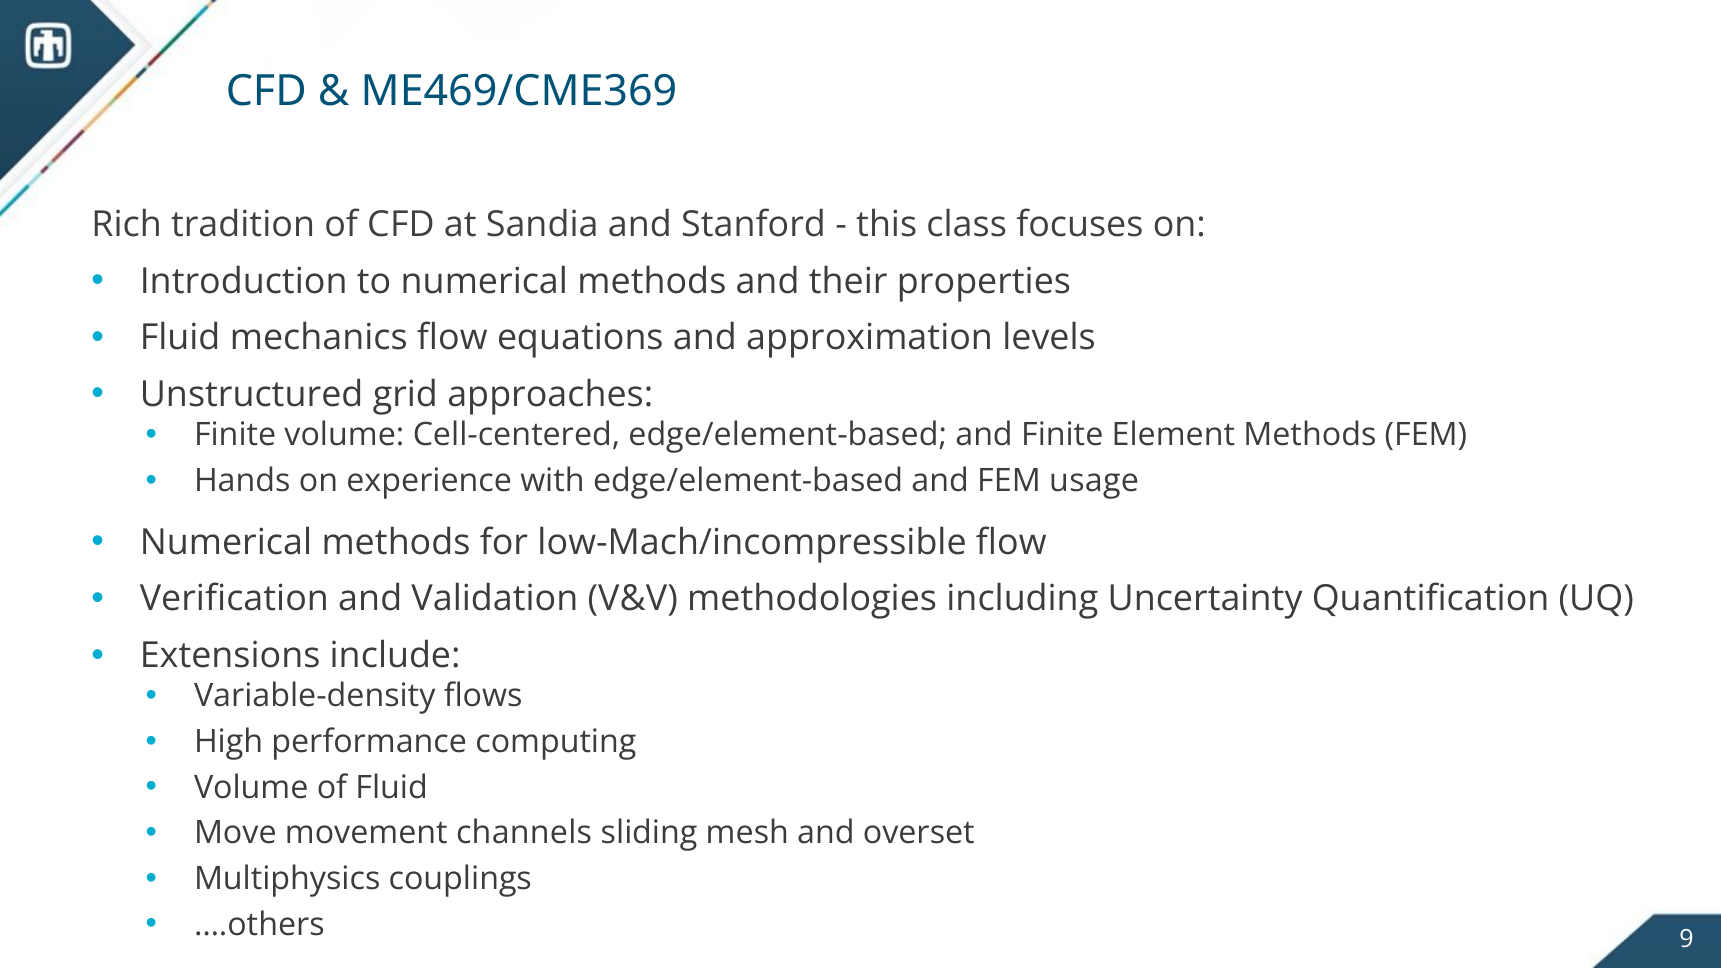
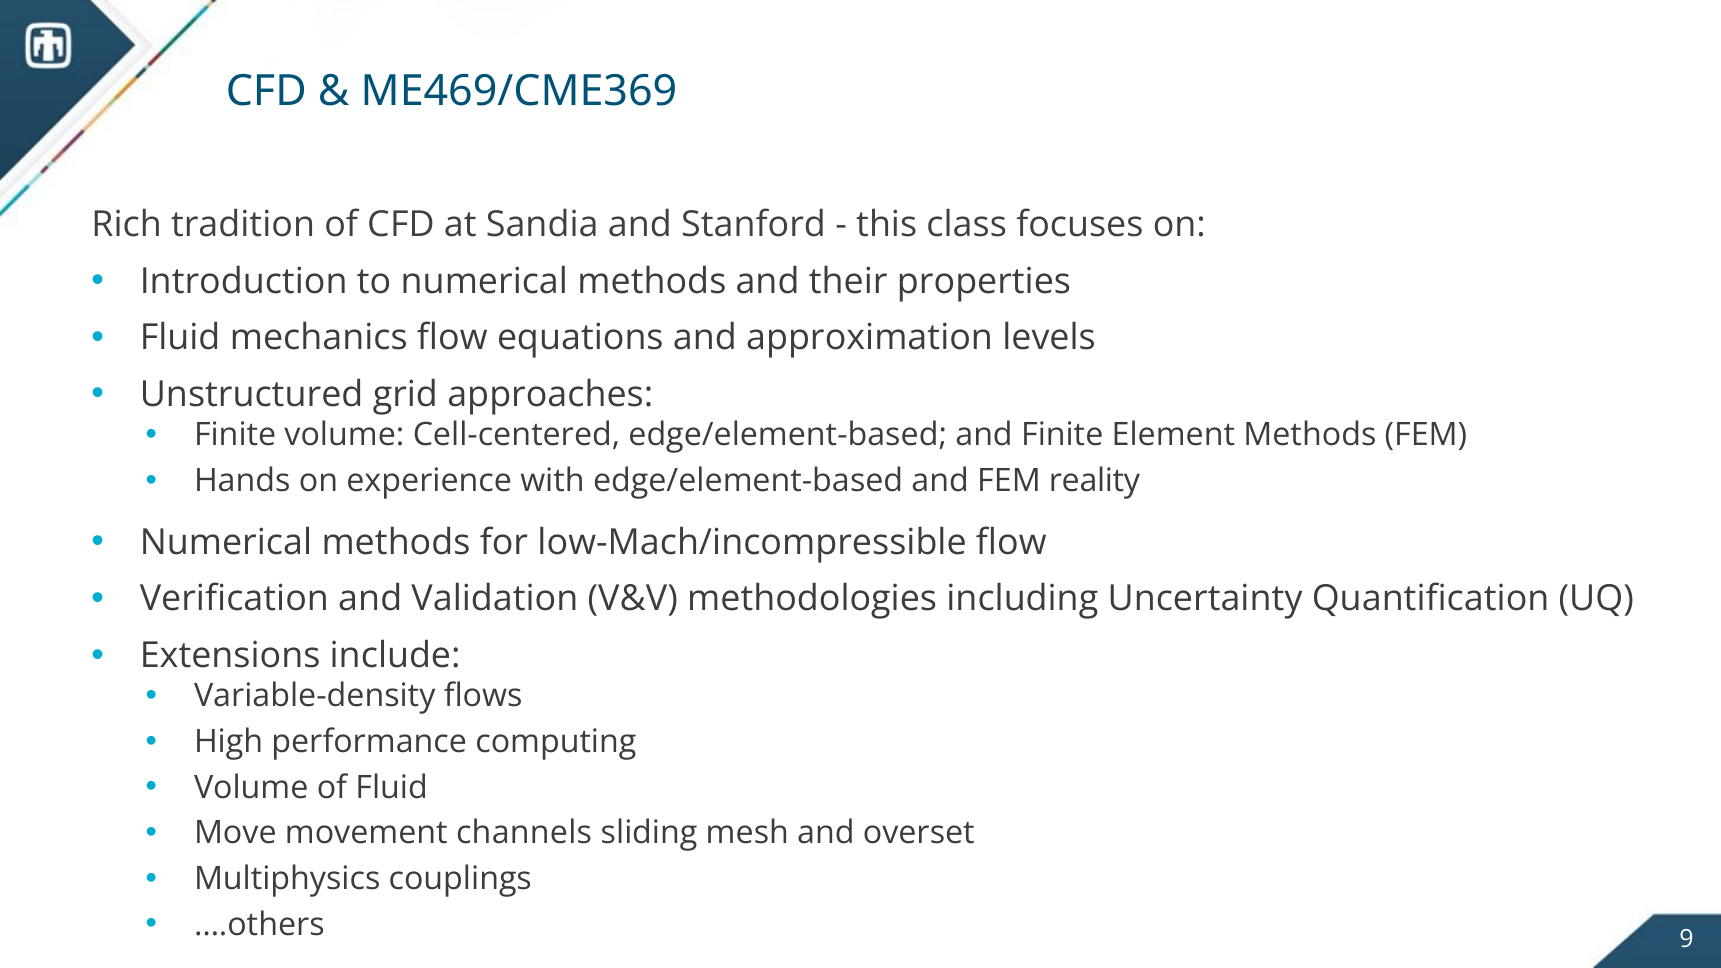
usage: usage -> reality
